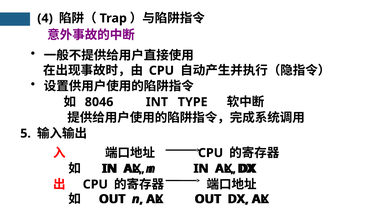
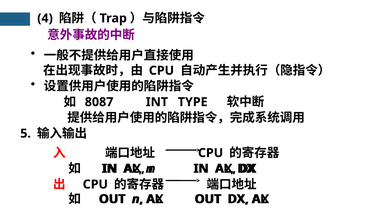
8046: 8046 -> 8087
